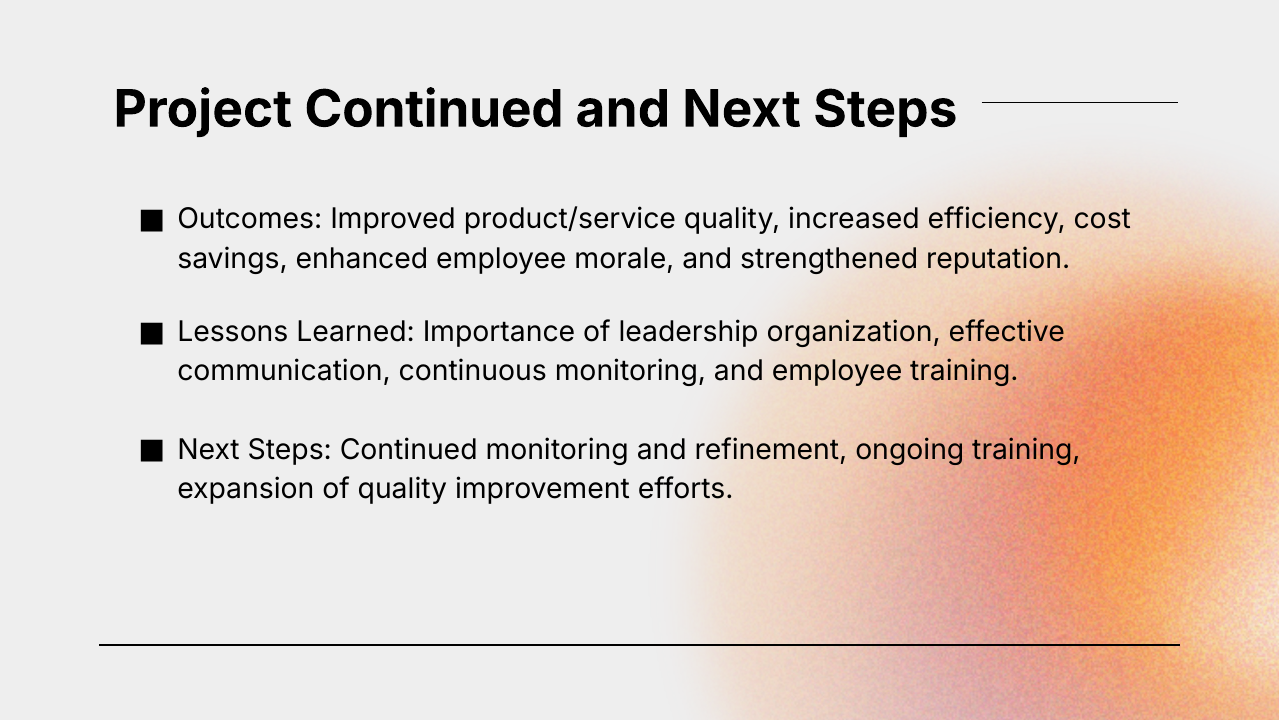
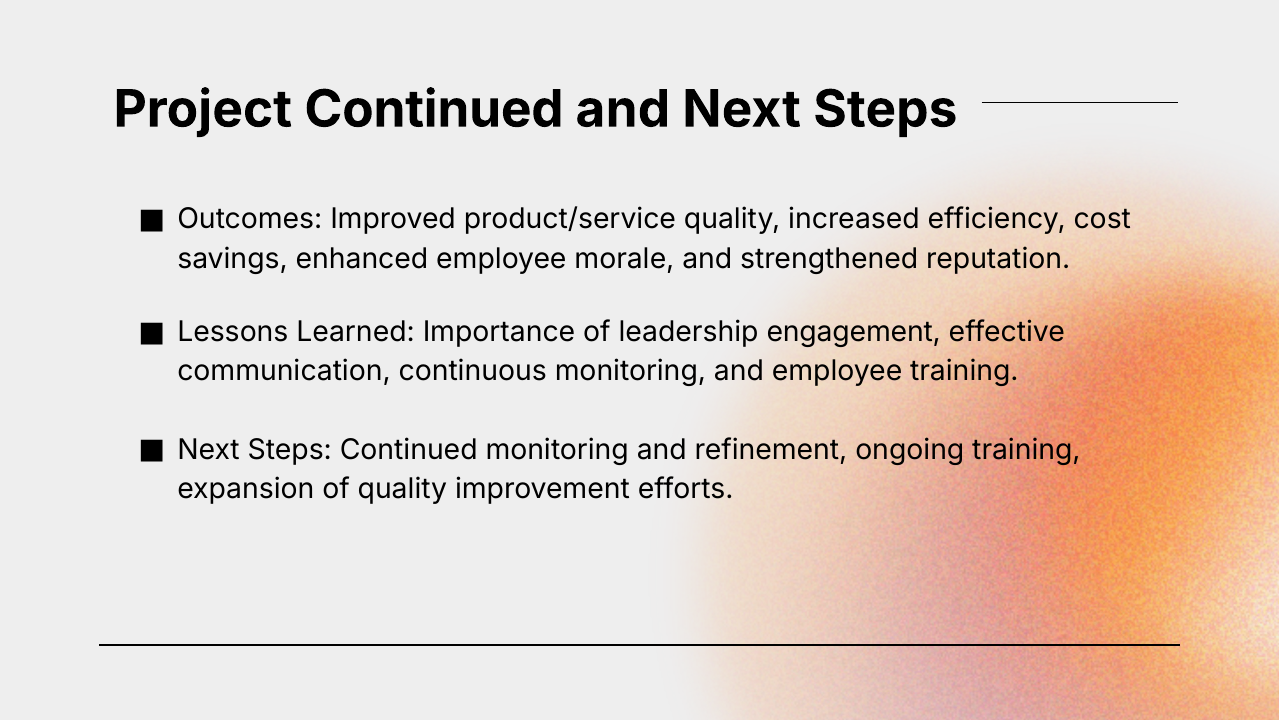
organization: organization -> engagement
